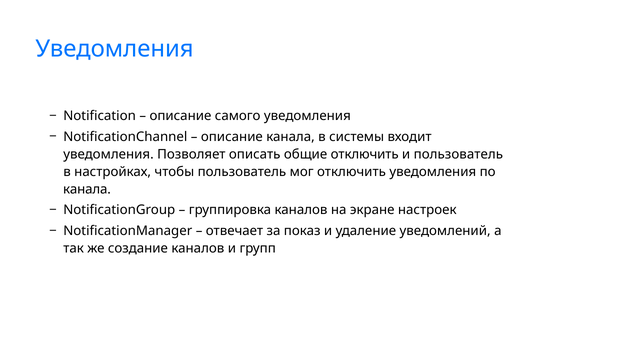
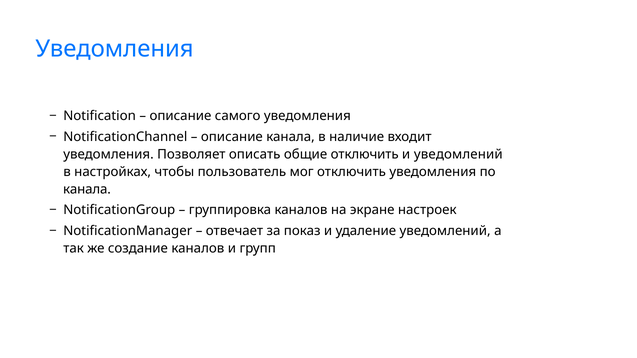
системы: системы -> наличие
и пользователь: пользователь -> уведомлений
